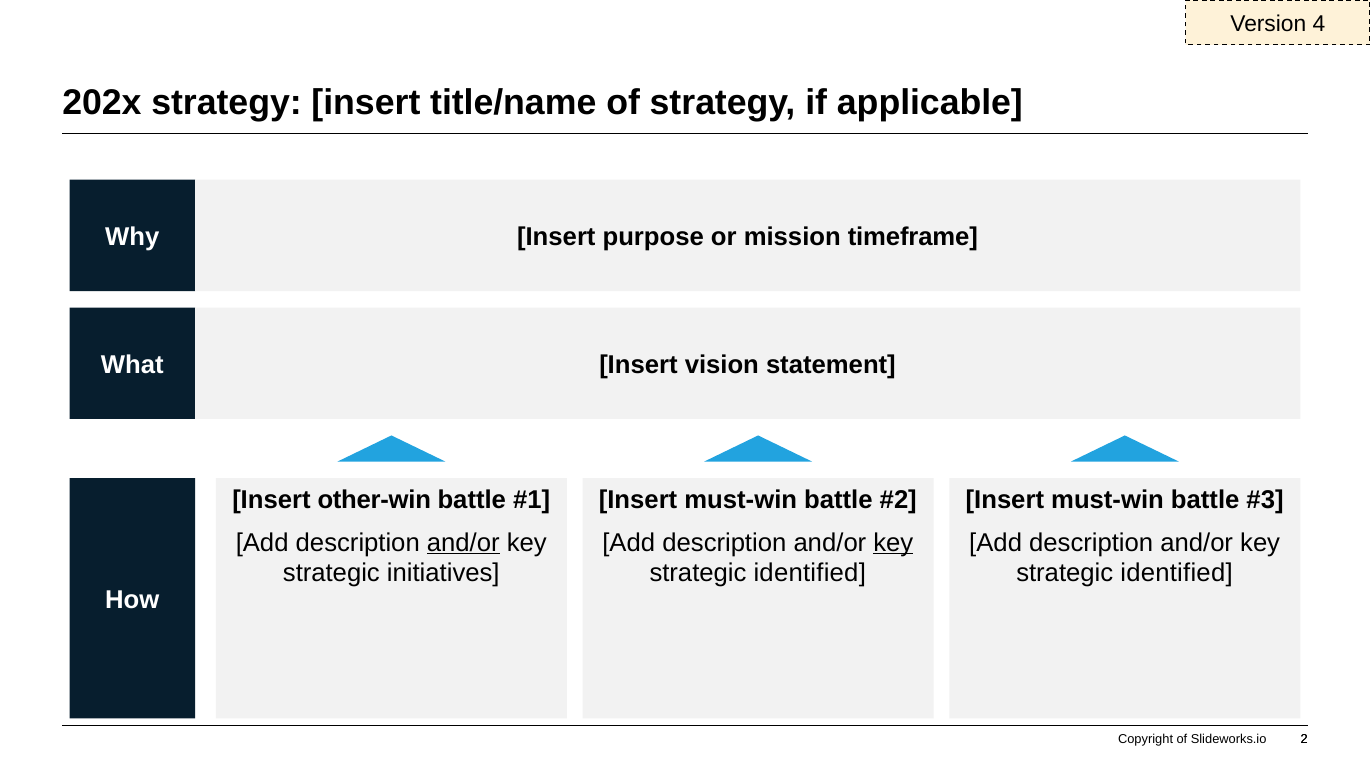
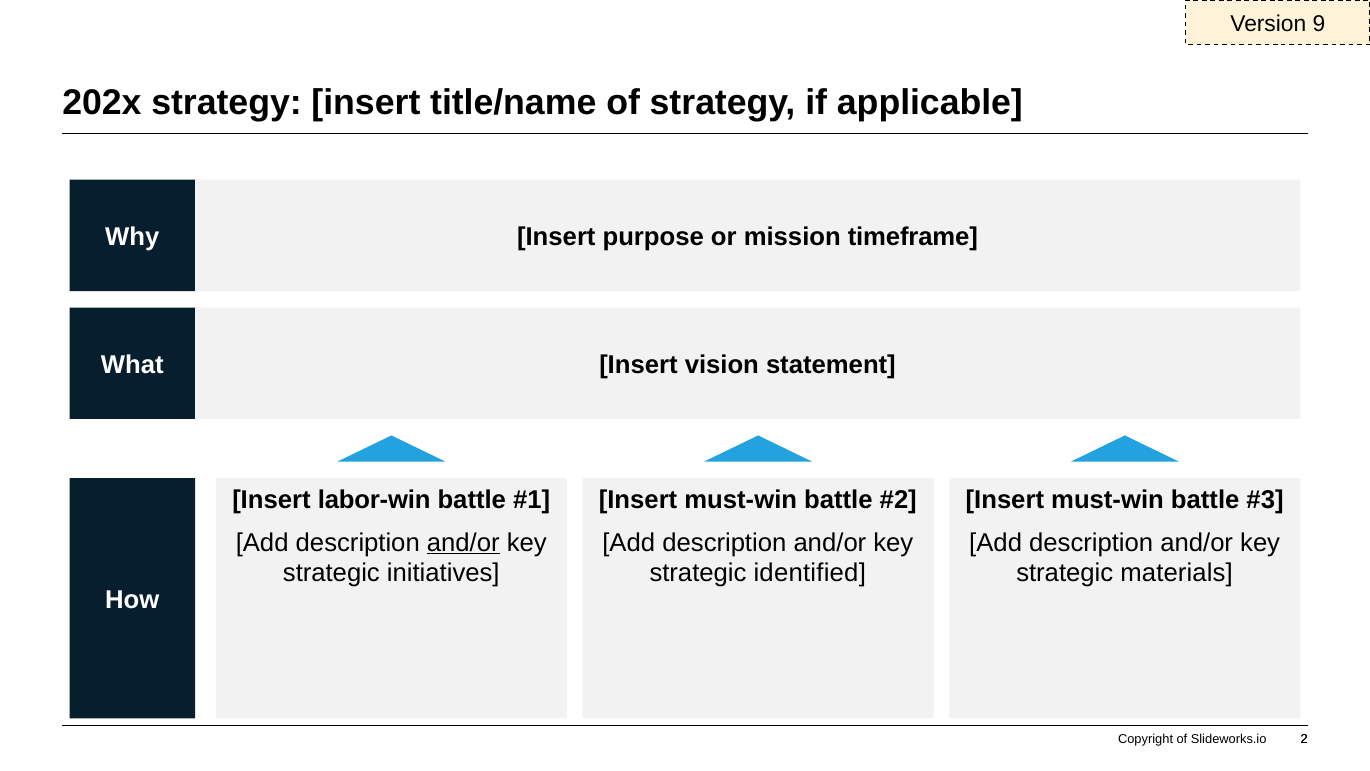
4: 4 -> 9
other-win: other-win -> labor-win
key at (893, 542) underline: present -> none
identified at (1176, 573): identified -> materials
